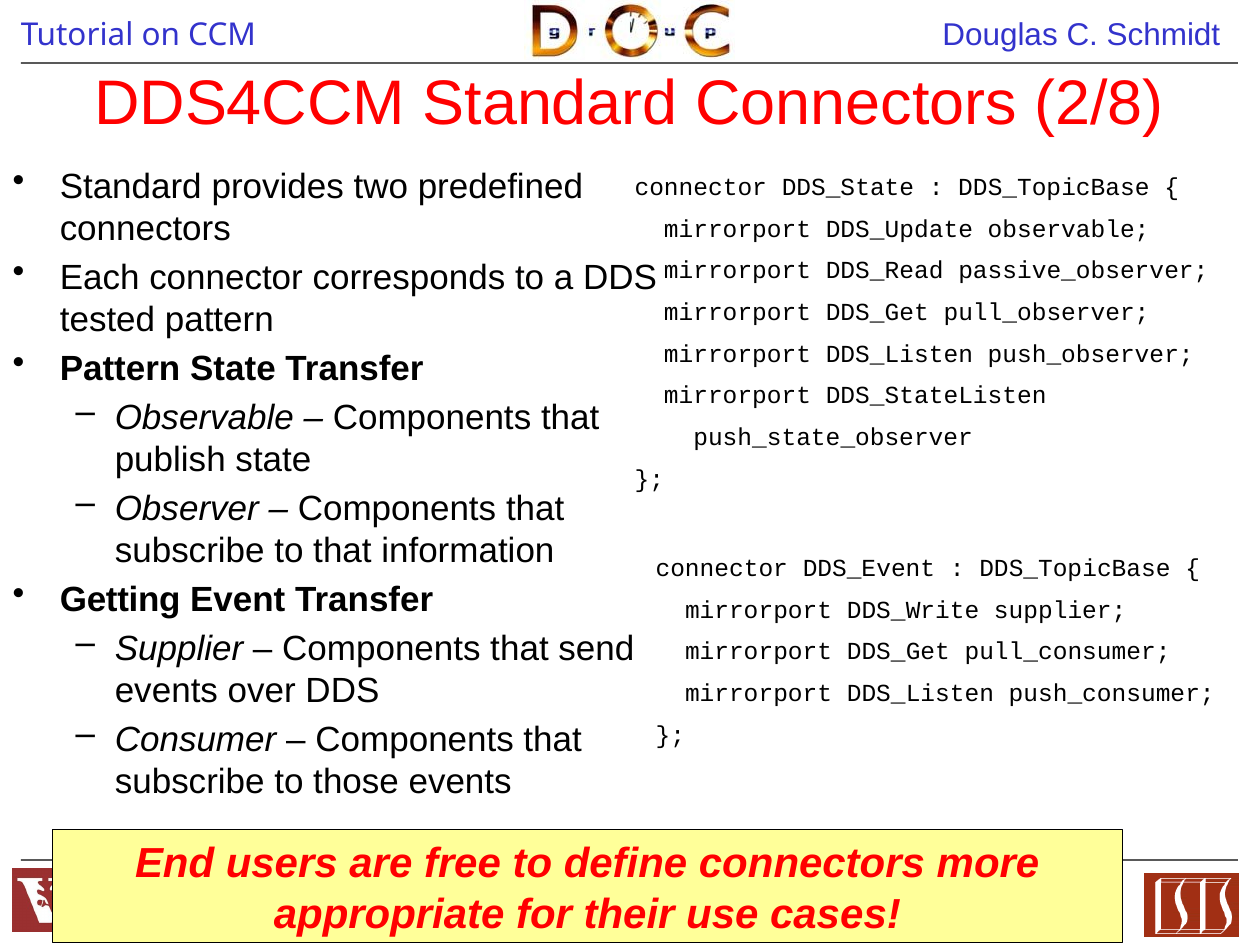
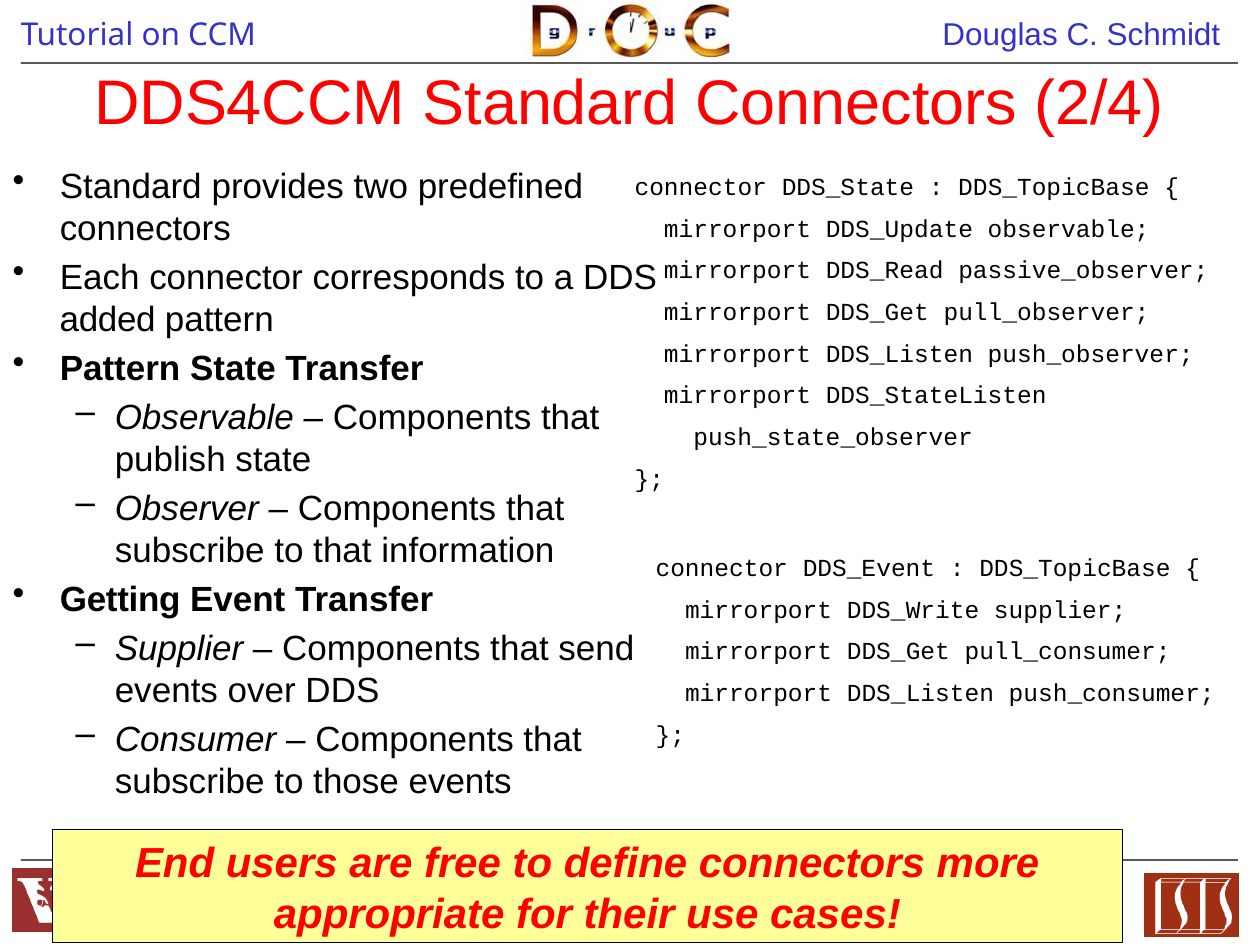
2/8: 2/8 -> 2/4
tested: tested -> added
